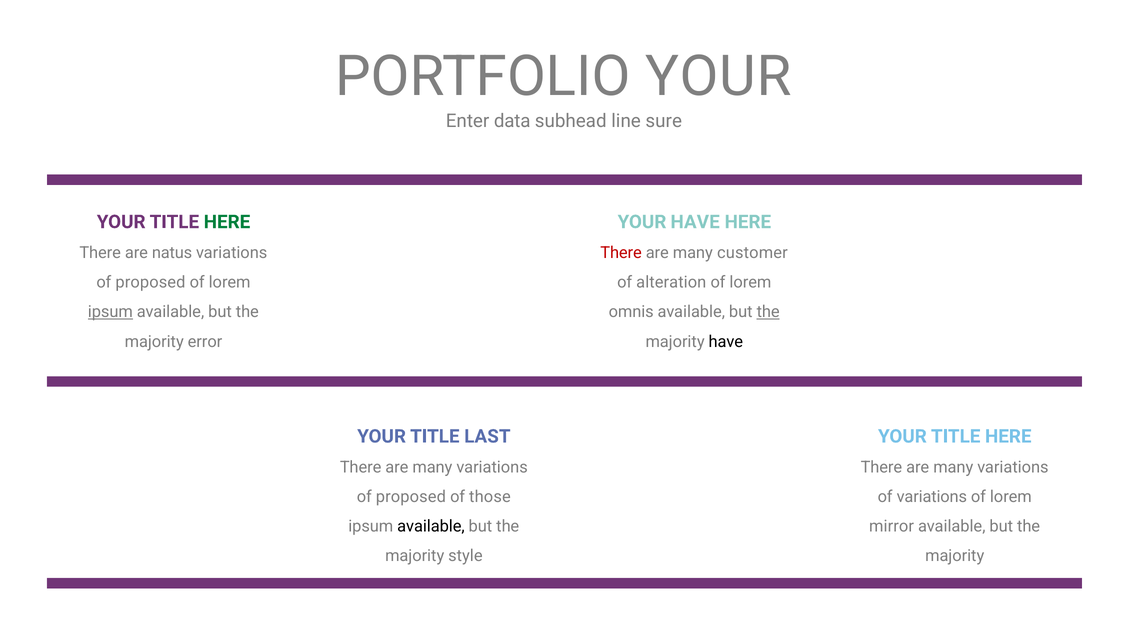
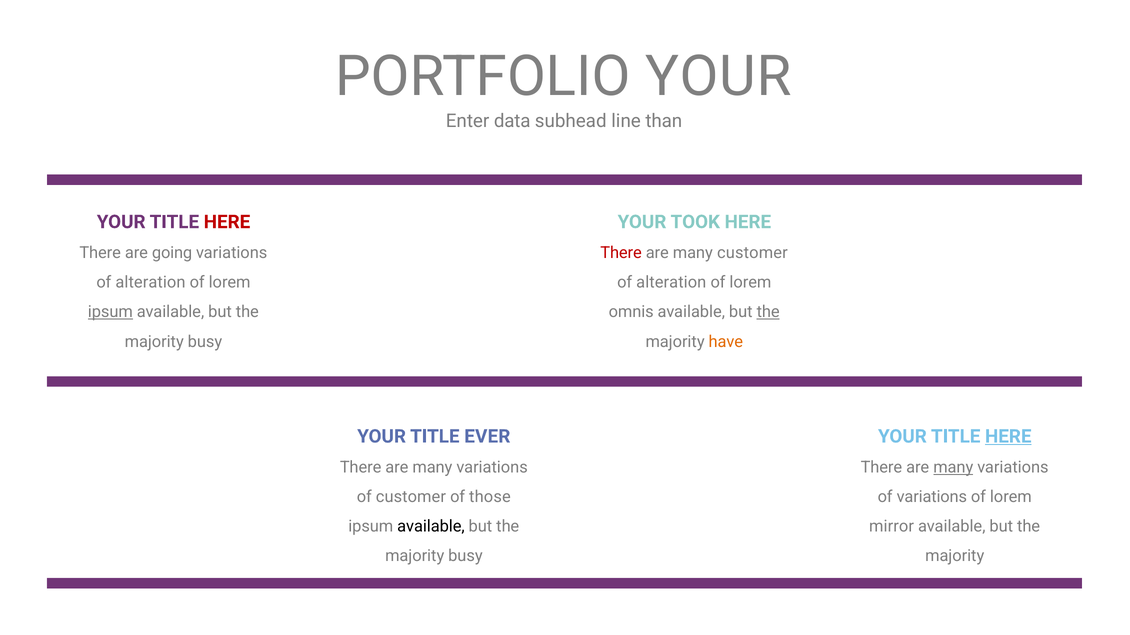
sure: sure -> than
HERE at (227, 222) colour: green -> red
YOUR HAVE: HAVE -> TOOK
natus: natus -> going
proposed at (150, 283): proposed -> alteration
error at (205, 342): error -> busy
have at (726, 342) colour: black -> orange
LAST: LAST -> EVER
HERE at (1008, 437) underline: none -> present
many at (953, 468) underline: none -> present
proposed at (411, 497): proposed -> customer
style at (465, 557): style -> busy
